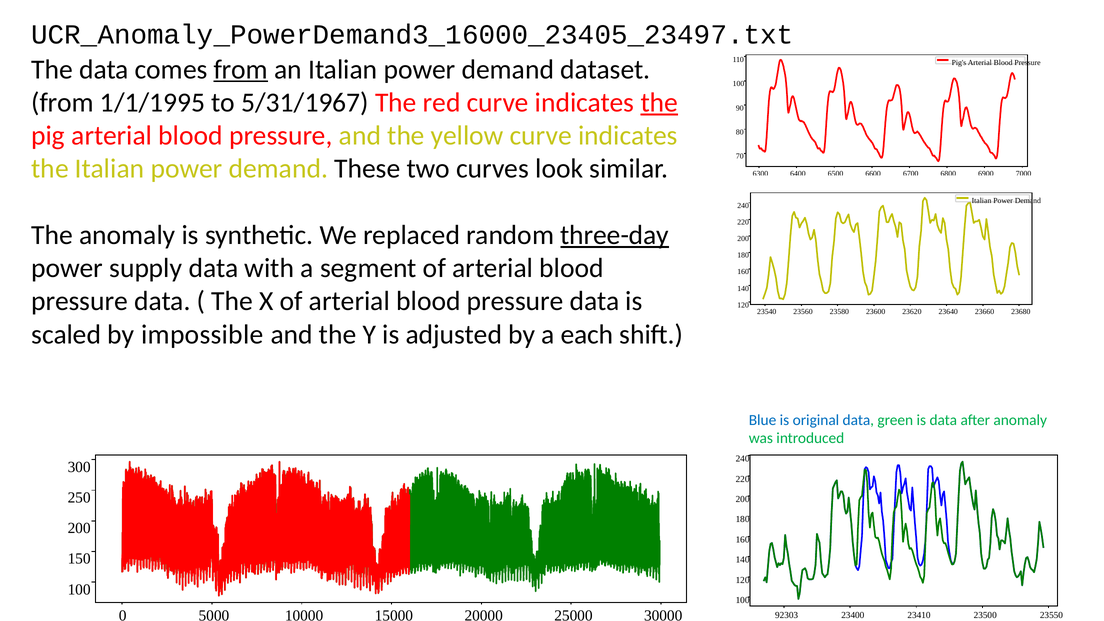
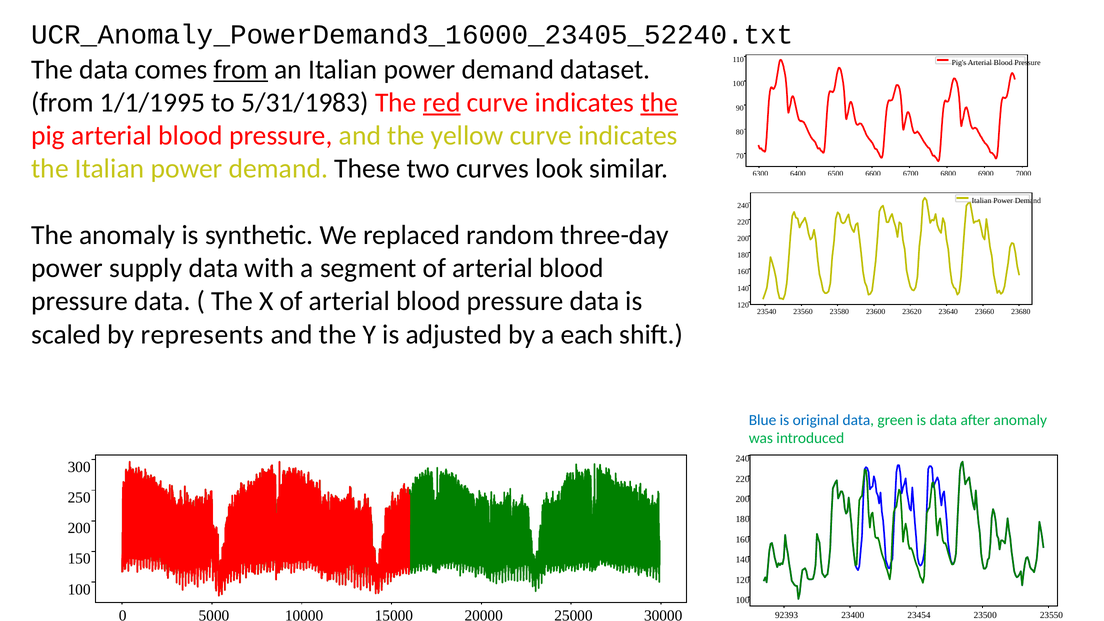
UCR_Anomaly_PowerDemand3_16000_23405_23497.txt: UCR_Anomaly_PowerDemand3_16000_23405_23497.txt -> UCR_Anomaly_PowerDemand3_16000_23405_52240.txt
5/31/1967: 5/31/1967 -> 5/31/1983
red underline: none -> present
three-day underline: present -> none
impossible: impossible -> represents
92303: 92303 -> 92393
23410: 23410 -> 23454
